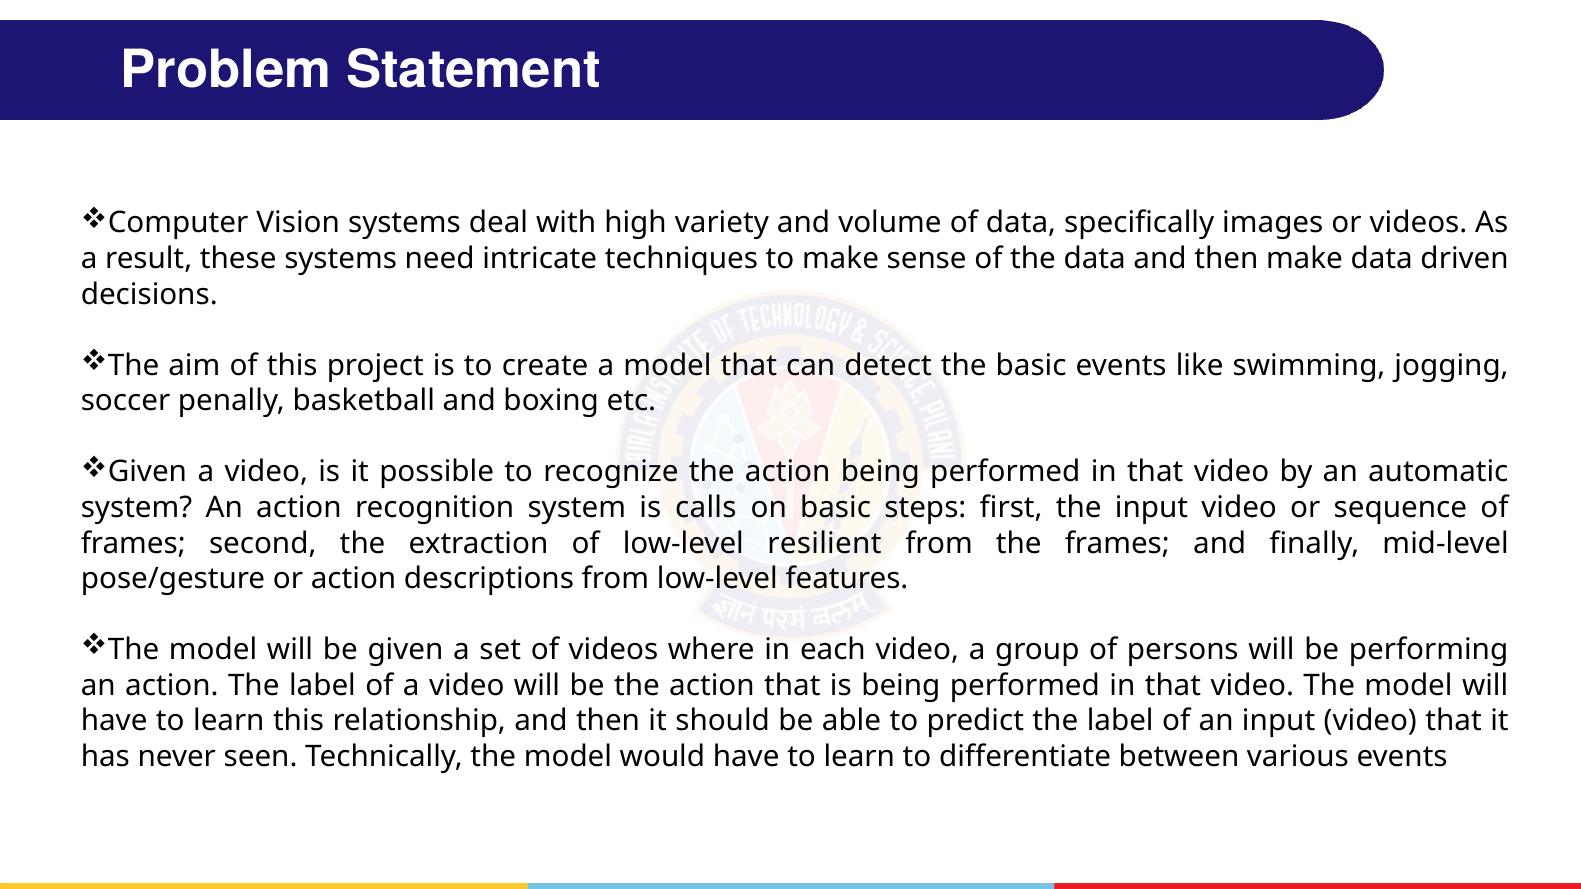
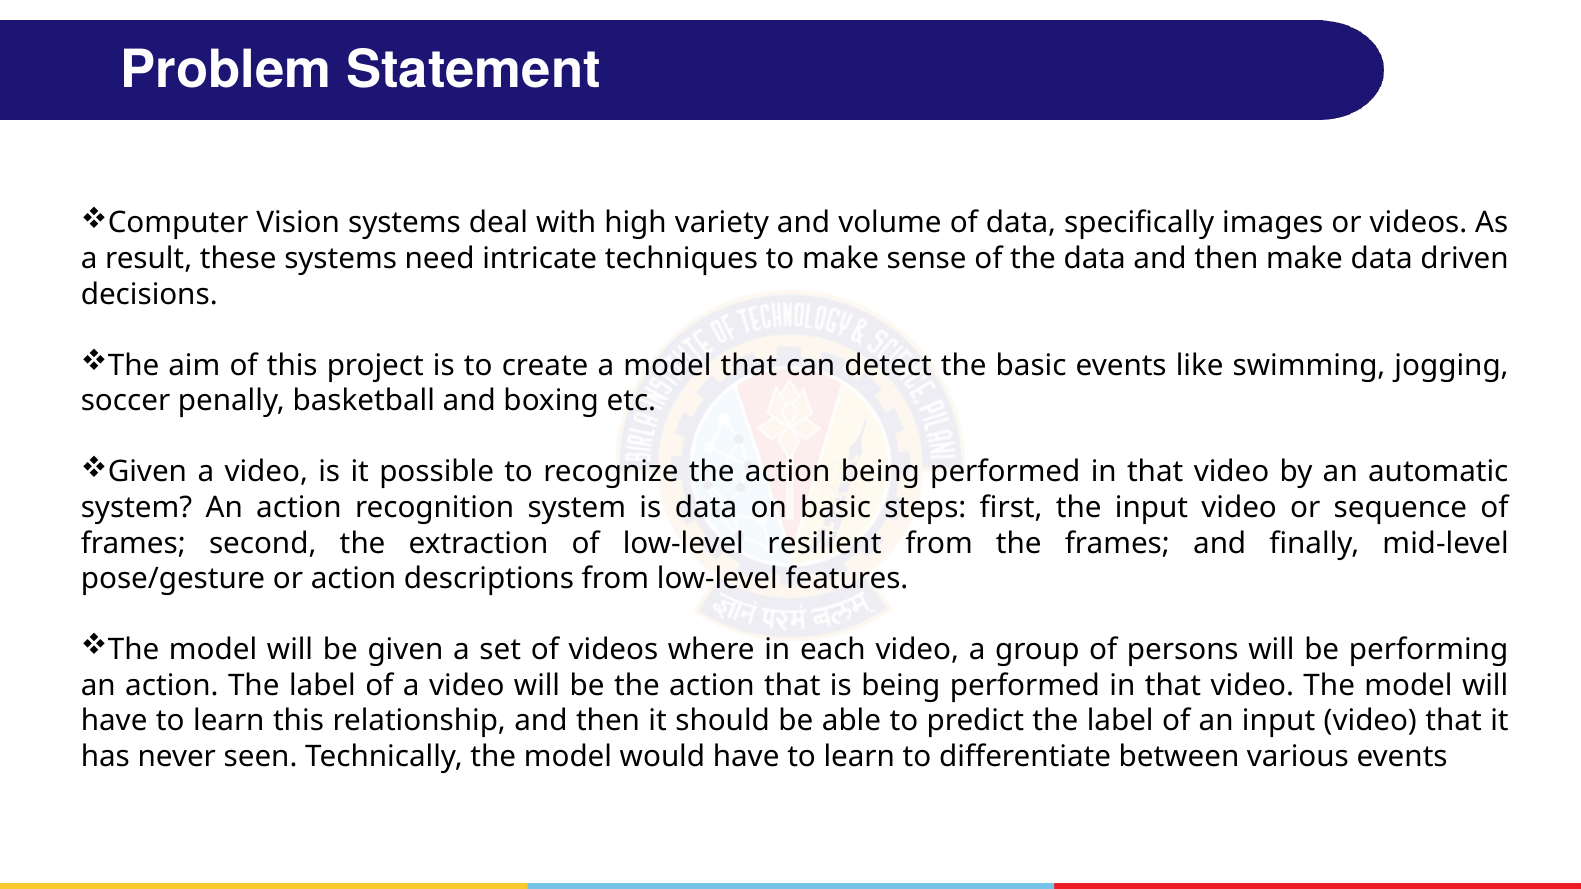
is calls: calls -> data
